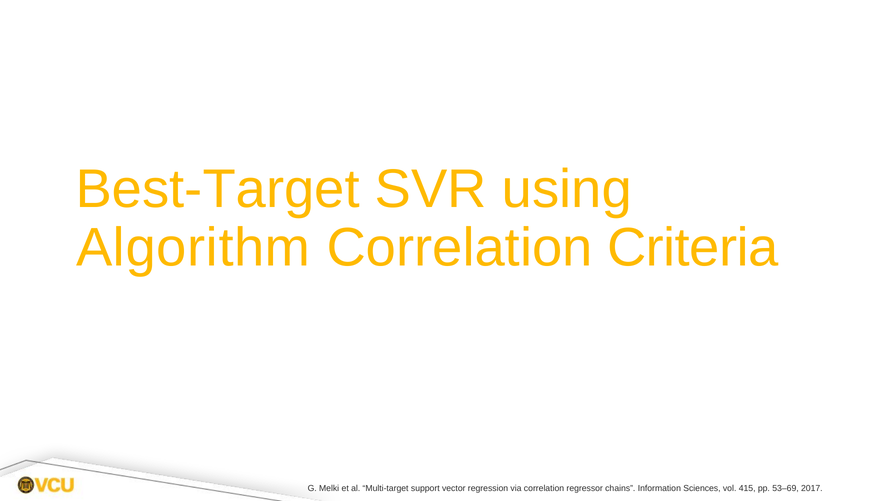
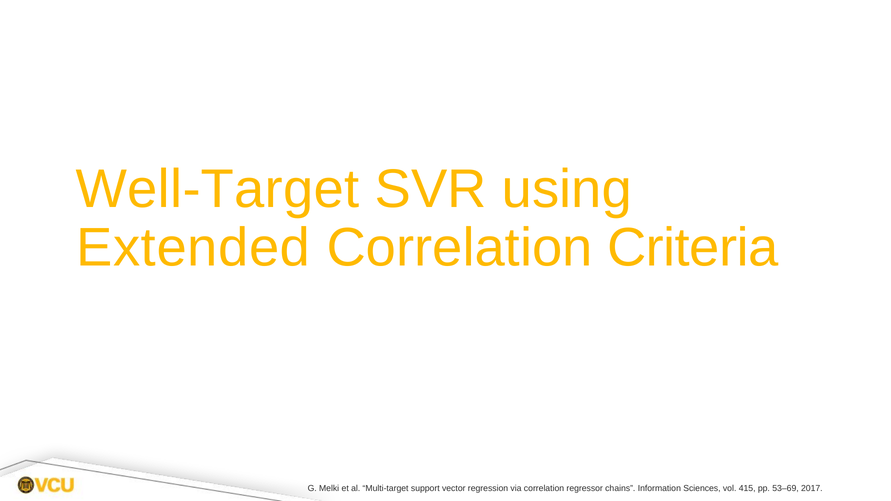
Best-Target: Best-Target -> Well-Target
Algorithm: Algorithm -> Extended
